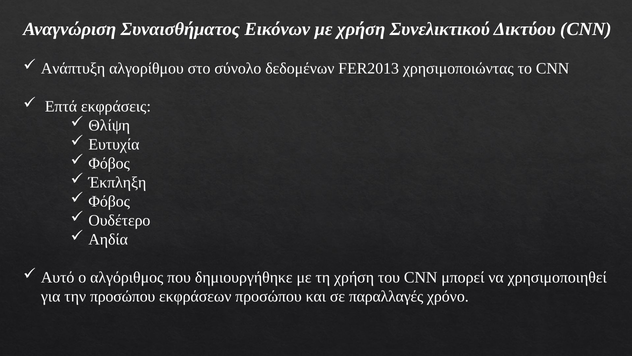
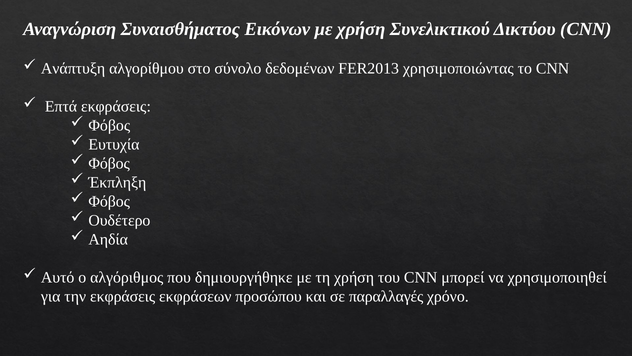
Θλίψη at (109, 125): Θλίψη -> Φόβος
την προσώπου: προσώπου -> εκφράσεις
